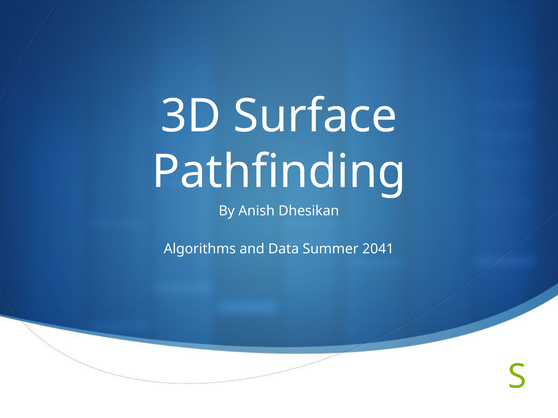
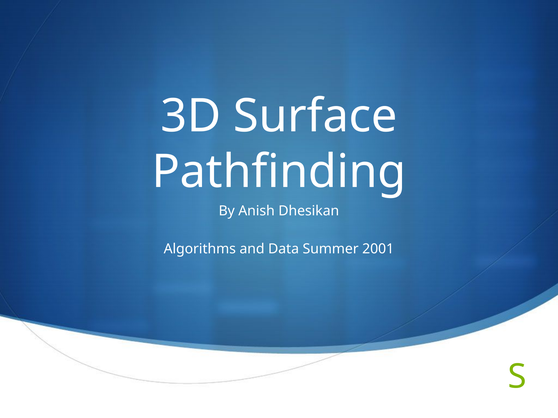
2041: 2041 -> 2001
